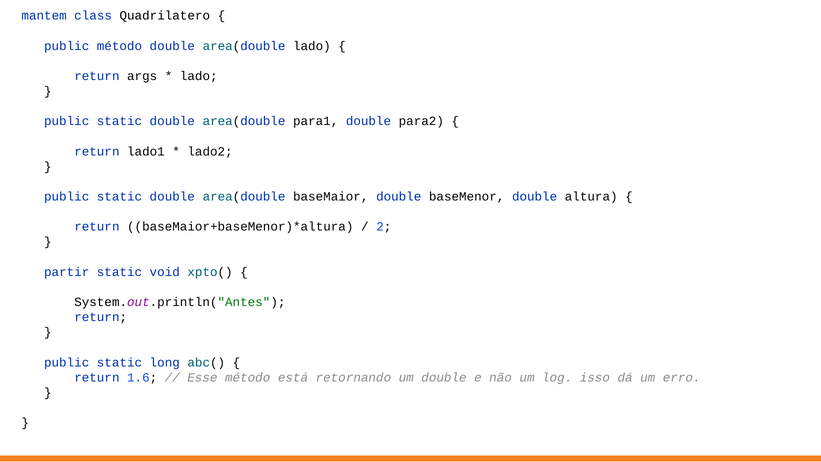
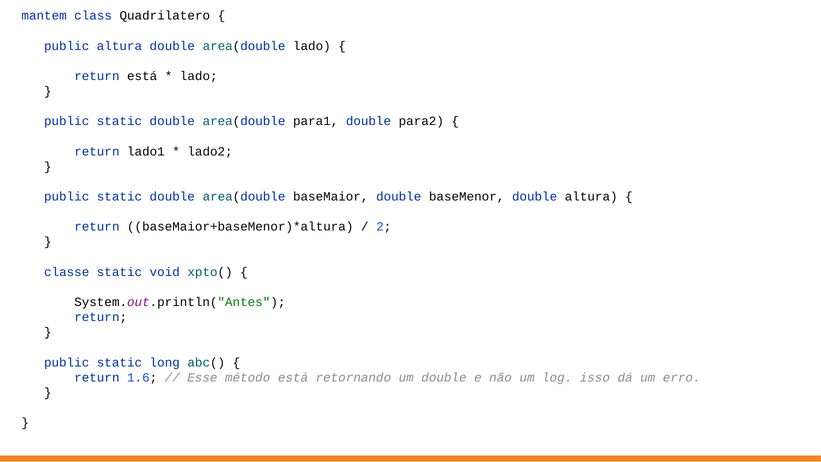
public método: método -> altura
return args: args -> está
partir: partir -> classe
